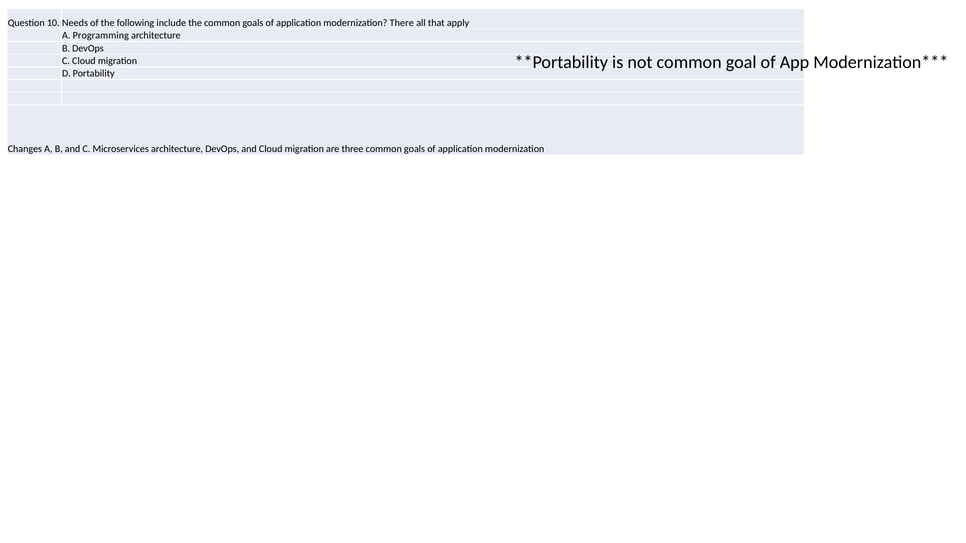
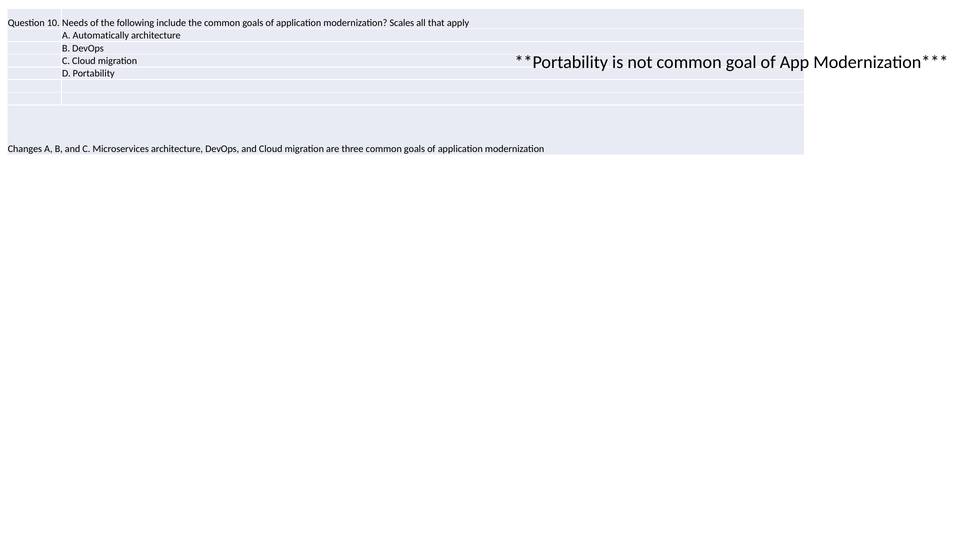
There: There -> Scales
Programming: Programming -> Automatically
